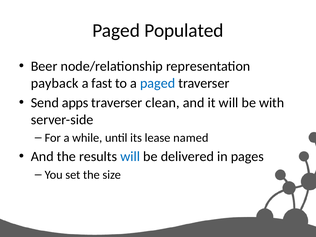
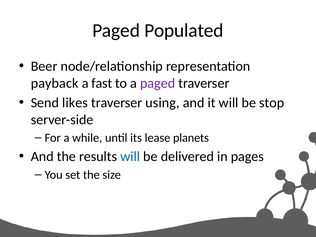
paged at (158, 83) colour: blue -> purple
apps: apps -> likes
clean: clean -> using
with: with -> stop
named: named -> planets
